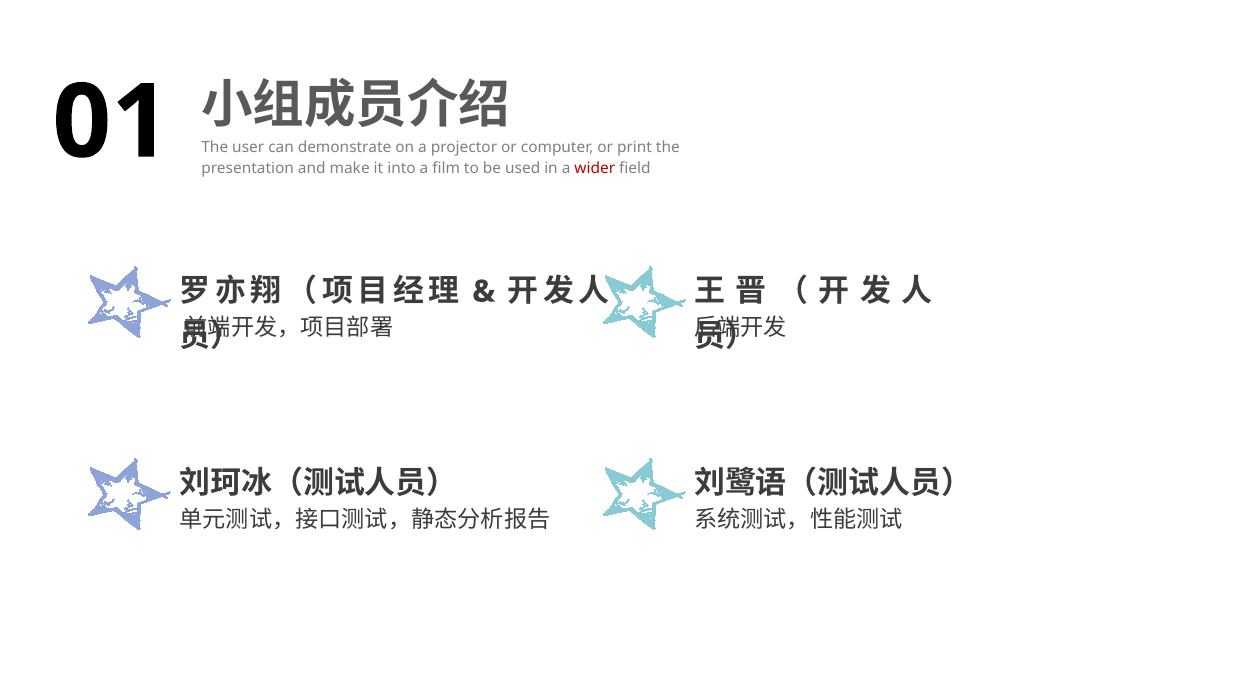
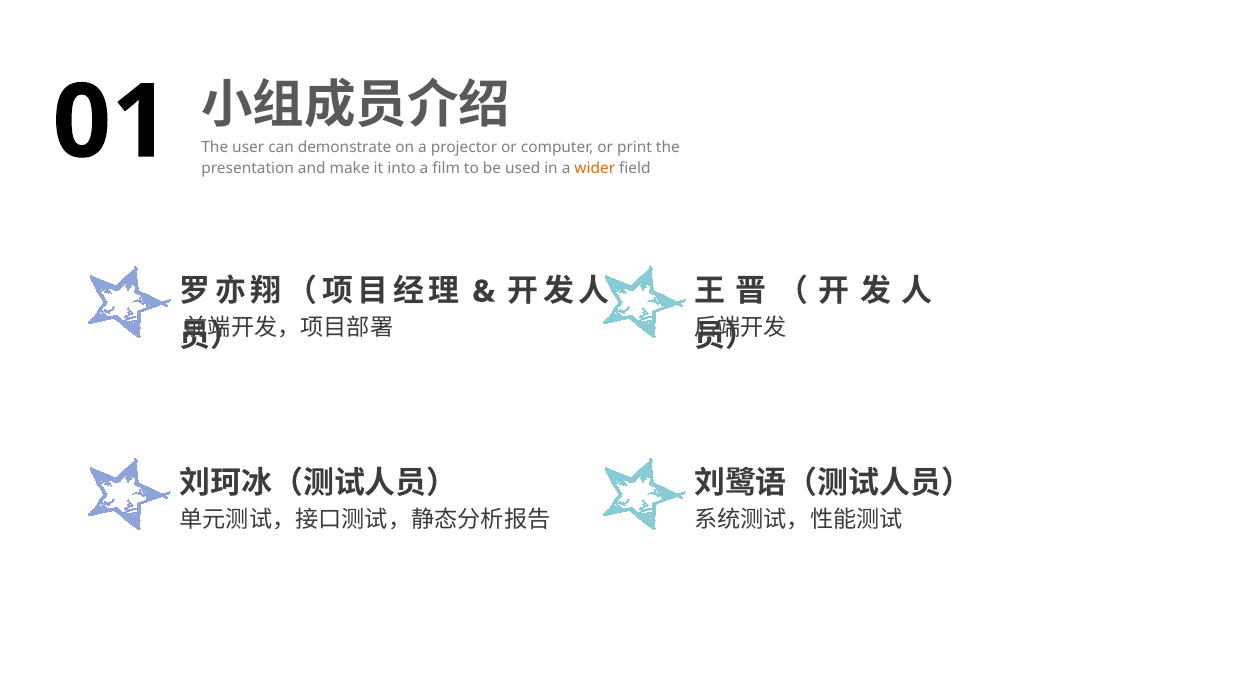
wider colour: red -> orange
